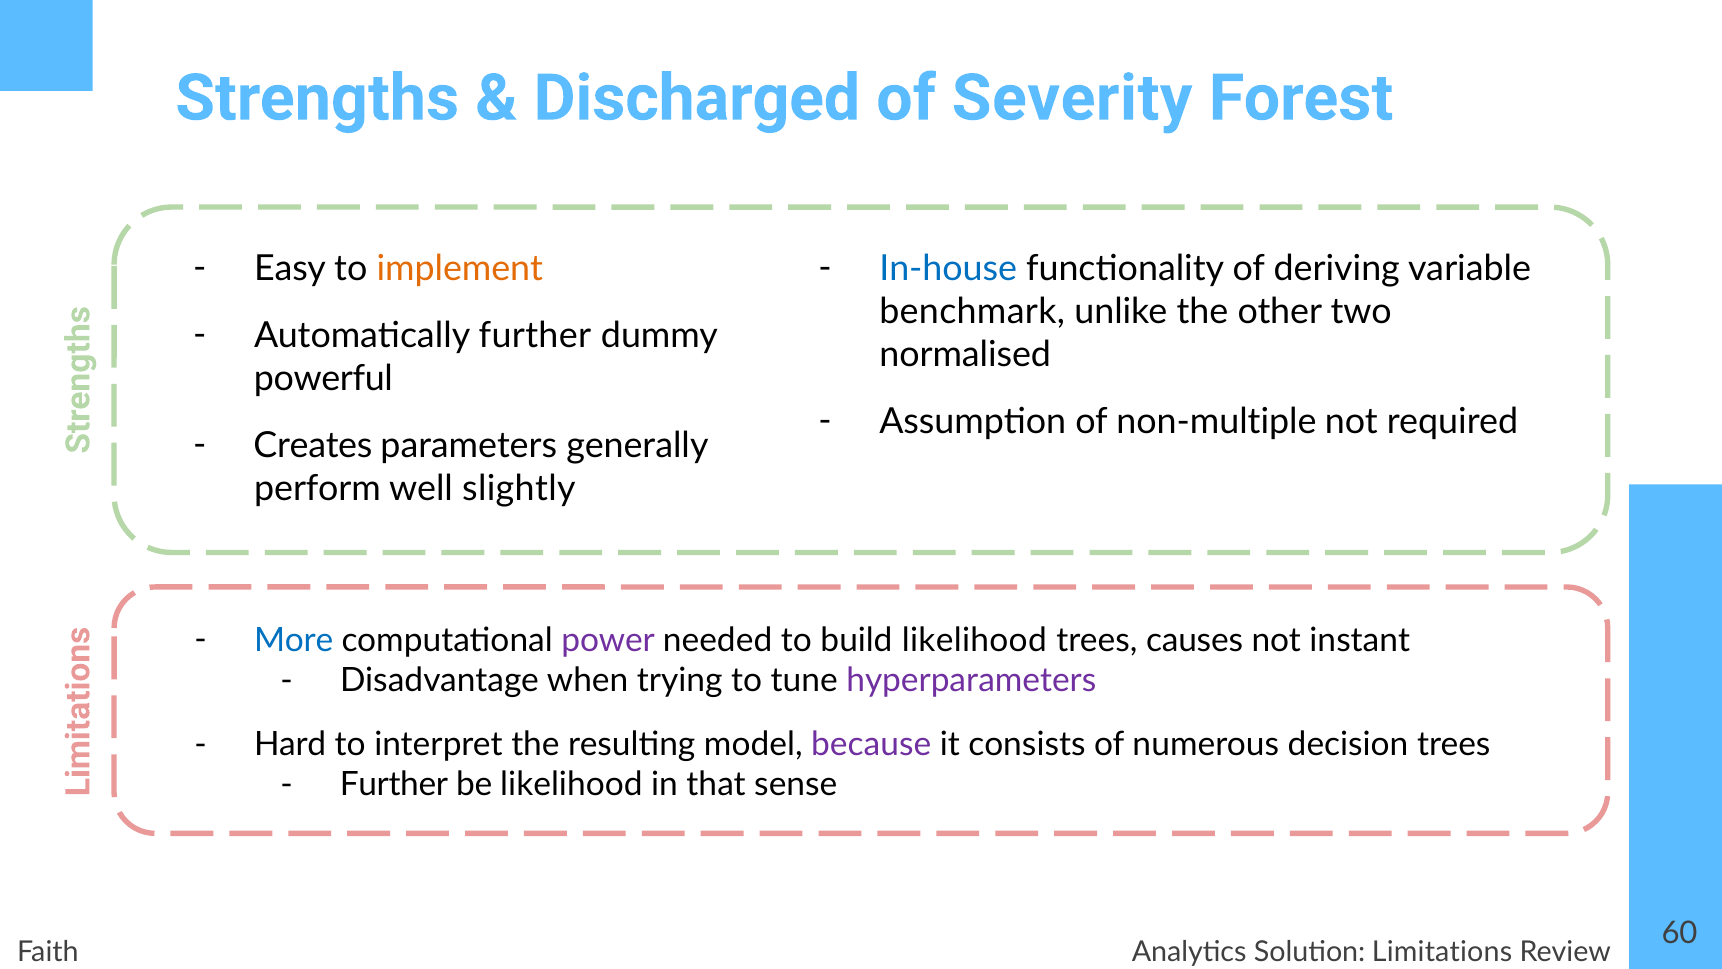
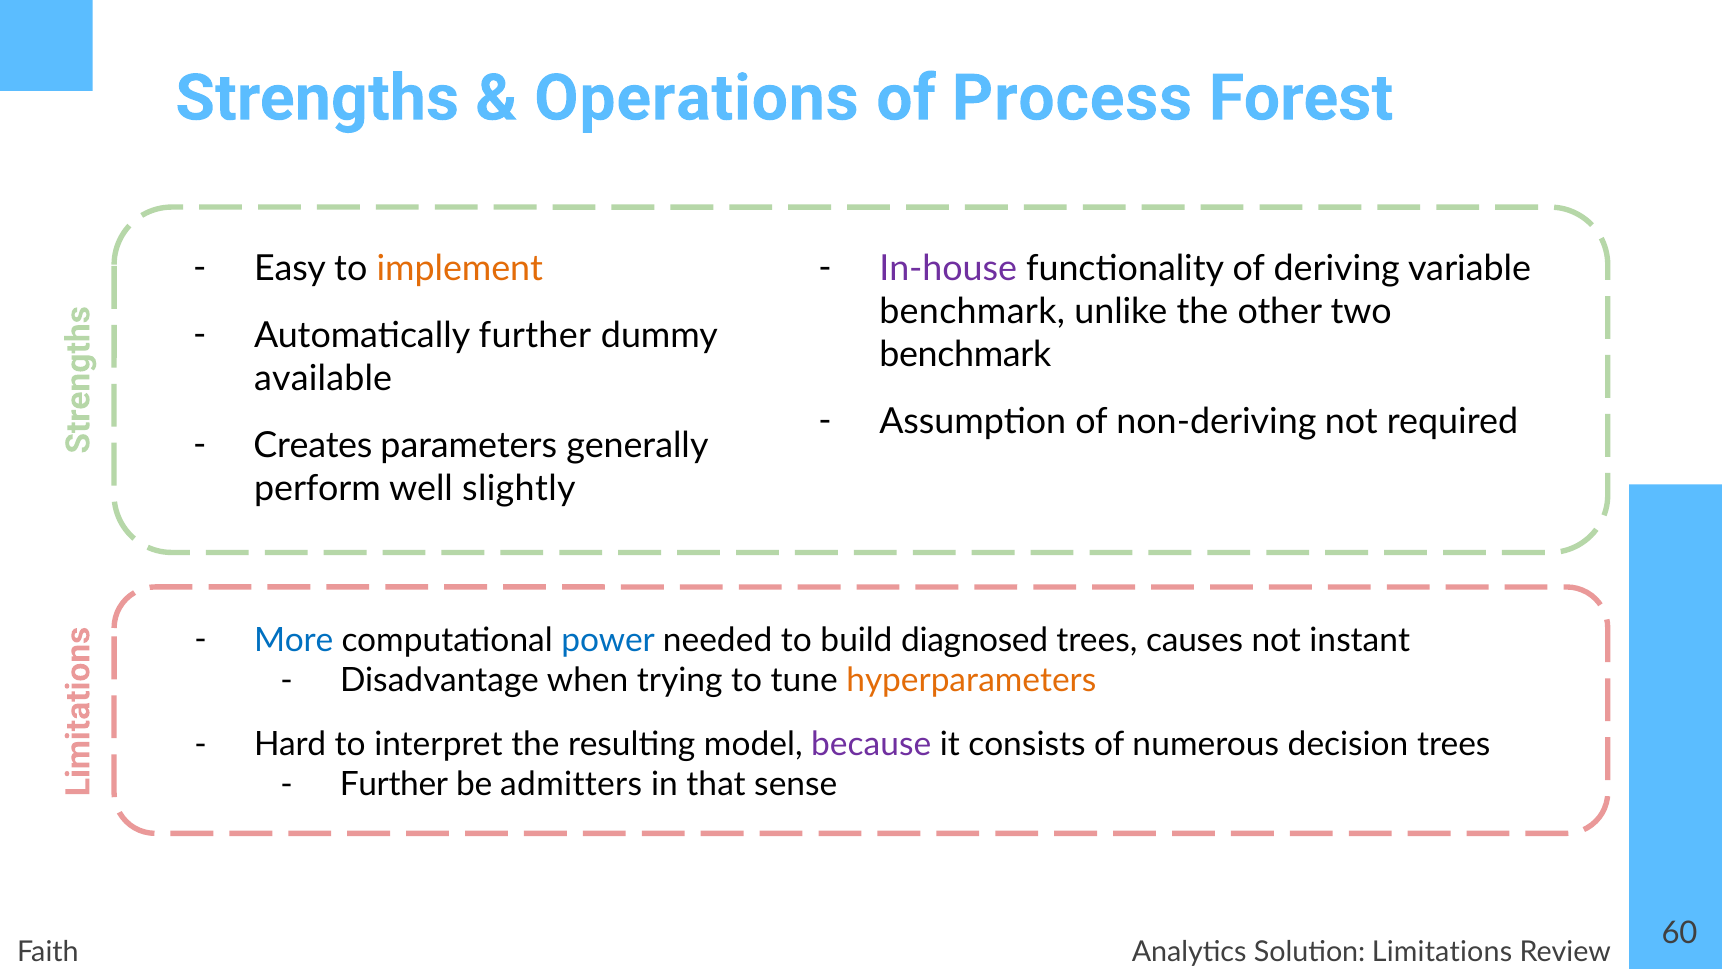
Discharged: Discharged -> Operations
Severity: Severity -> Process
In-house colour: blue -> purple
normalised at (965, 354): normalised -> benchmark
powerful: powerful -> available
non-multiple: non-multiple -> non-deriving
power colour: purple -> blue
build likelihood: likelihood -> diagnosed
hyperparameters colour: purple -> orange
be likelihood: likelihood -> admitters
